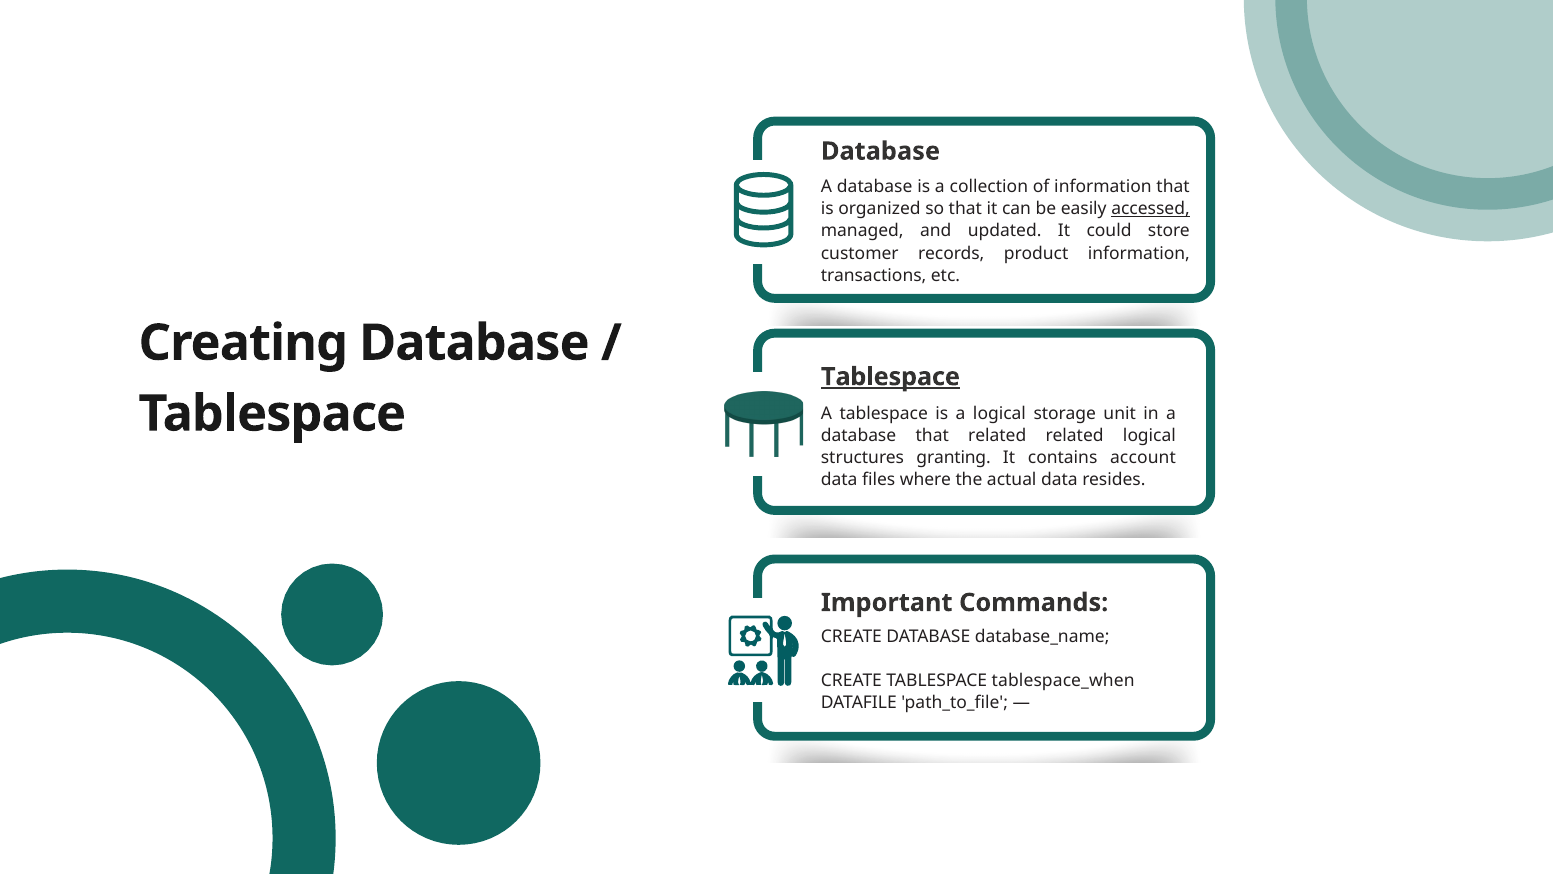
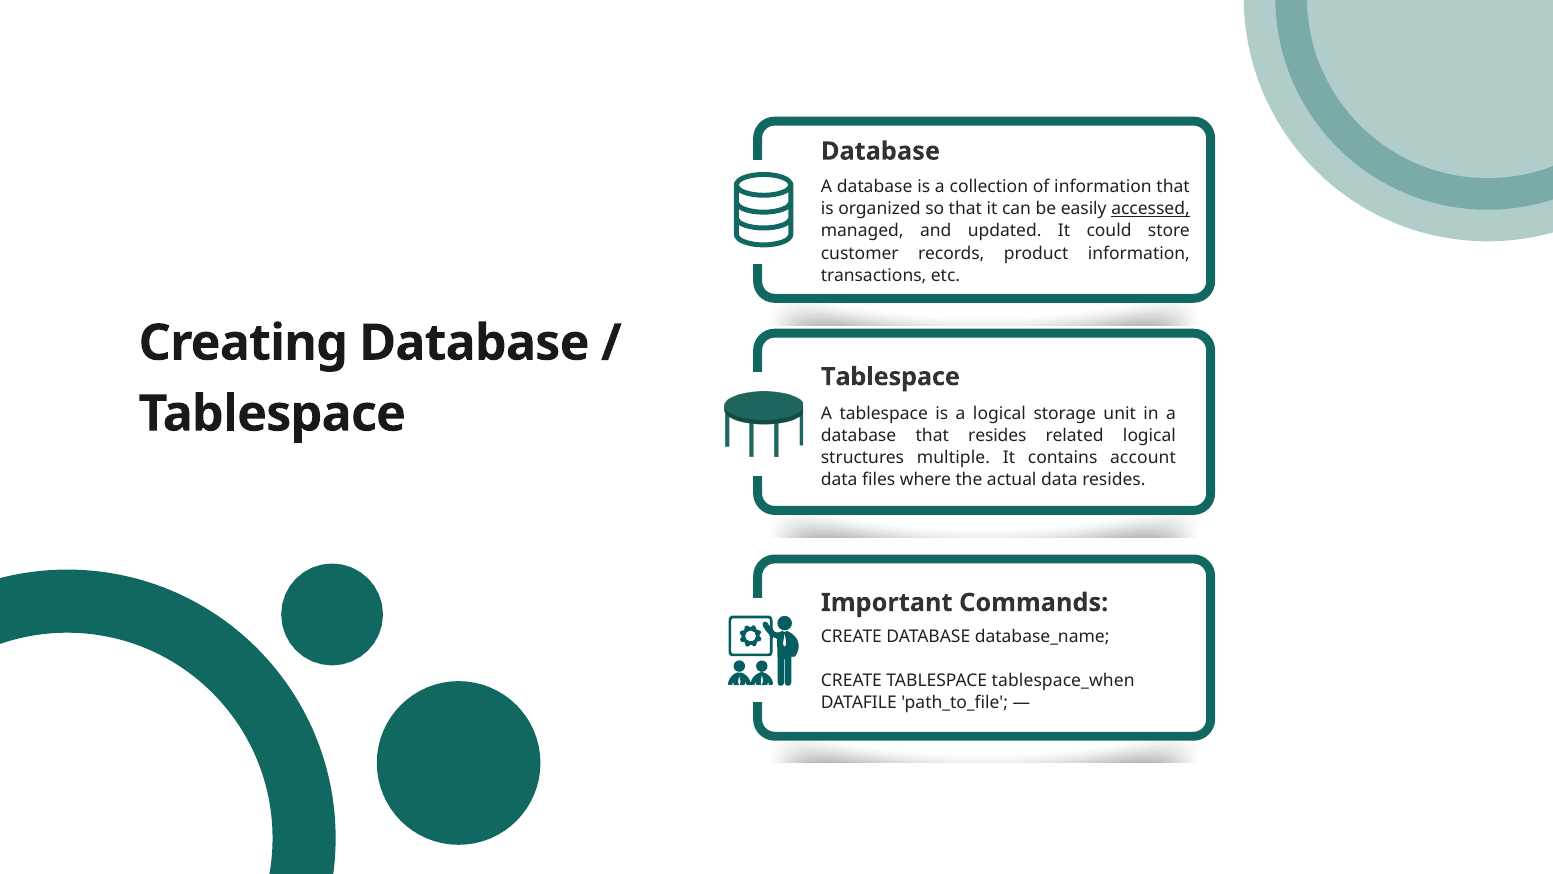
Tablespace at (890, 377) underline: present -> none
that related: related -> resides
granting: granting -> multiple
